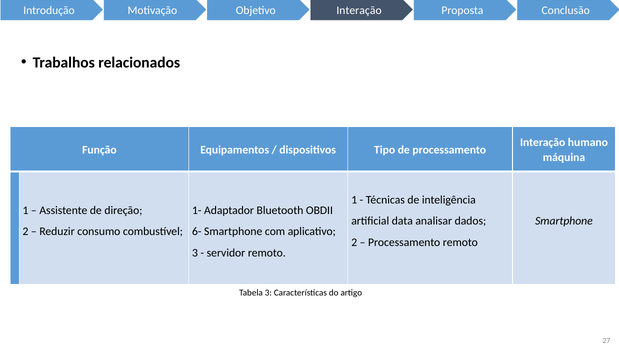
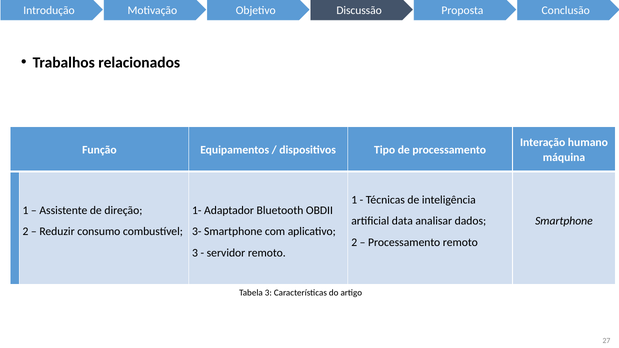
Interação at (359, 10): Interação -> Discussão
6-: 6- -> 3-
